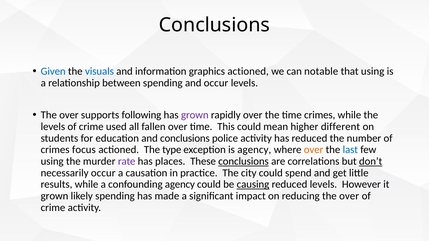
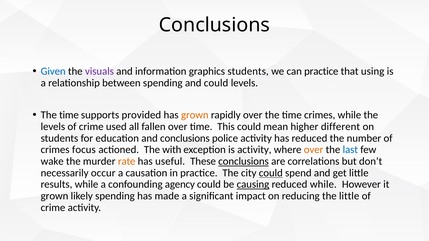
visuals colour: blue -> purple
graphics actioned: actioned -> students
can notable: notable -> practice
and occur: occur -> could
over at (69, 115): over -> time
following: following -> provided
grown at (195, 115) colour: purple -> orange
type: type -> with
is agency: agency -> activity
using at (52, 162): using -> wake
rate colour: purple -> orange
places: places -> useful
don’t underline: present -> none
could at (271, 173) underline: none -> present
reduced levels: levels -> while
reducing the over: over -> little
